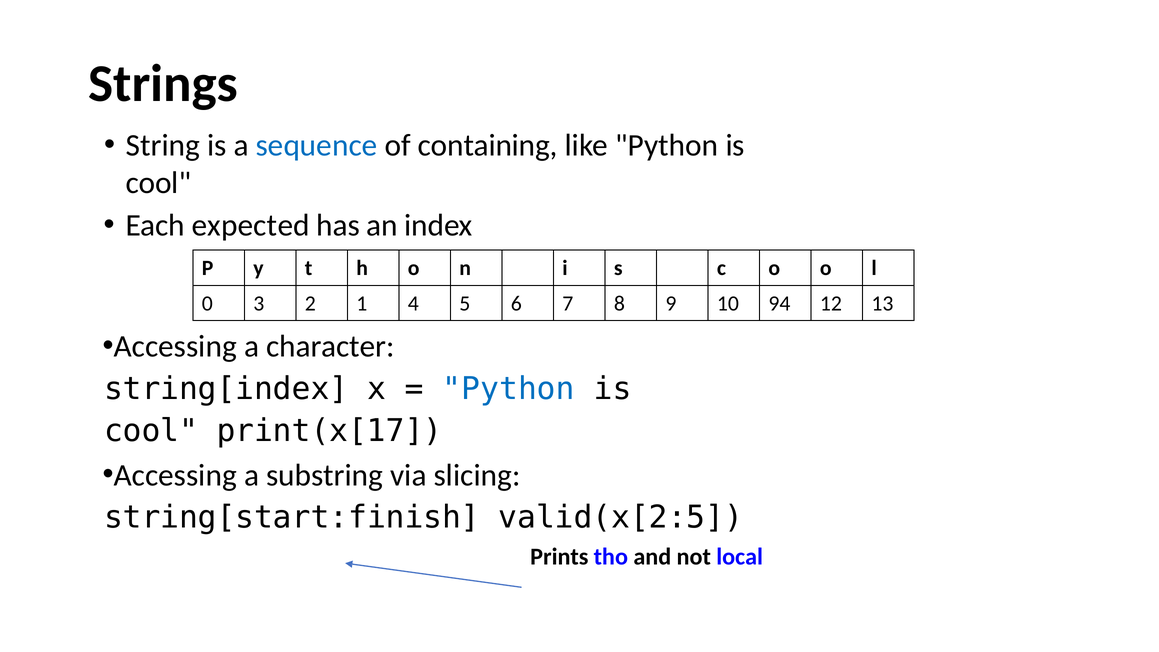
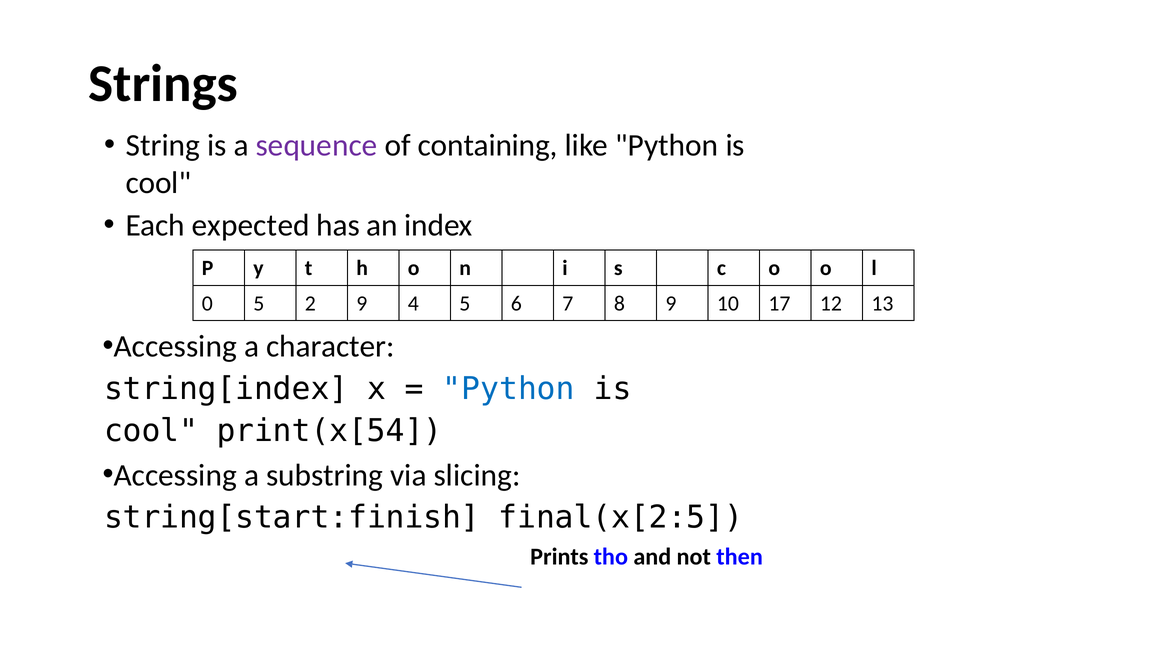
sequence colour: blue -> purple
0 3: 3 -> 5
2 1: 1 -> 9
94: 94 -> 17
print(x[17: print(x[17 -> print(x[54
valid(x[2:5: valid(x[2:5 -> final(x[2:5
local: local -> then
